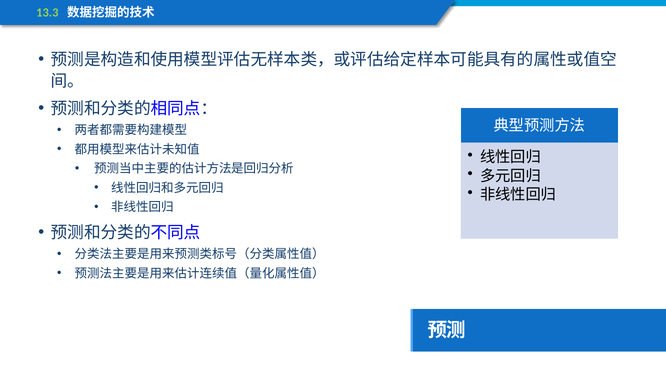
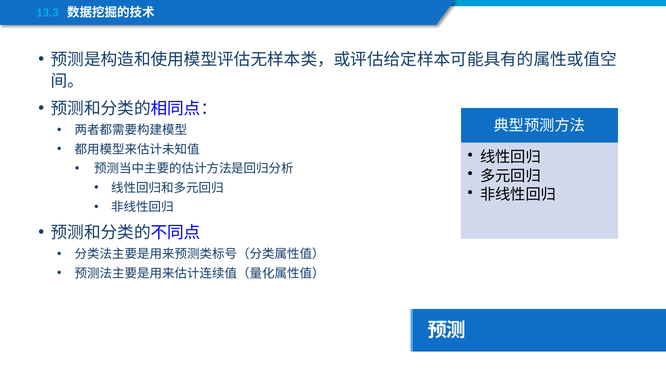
13.3 colour: light green -> light blue
